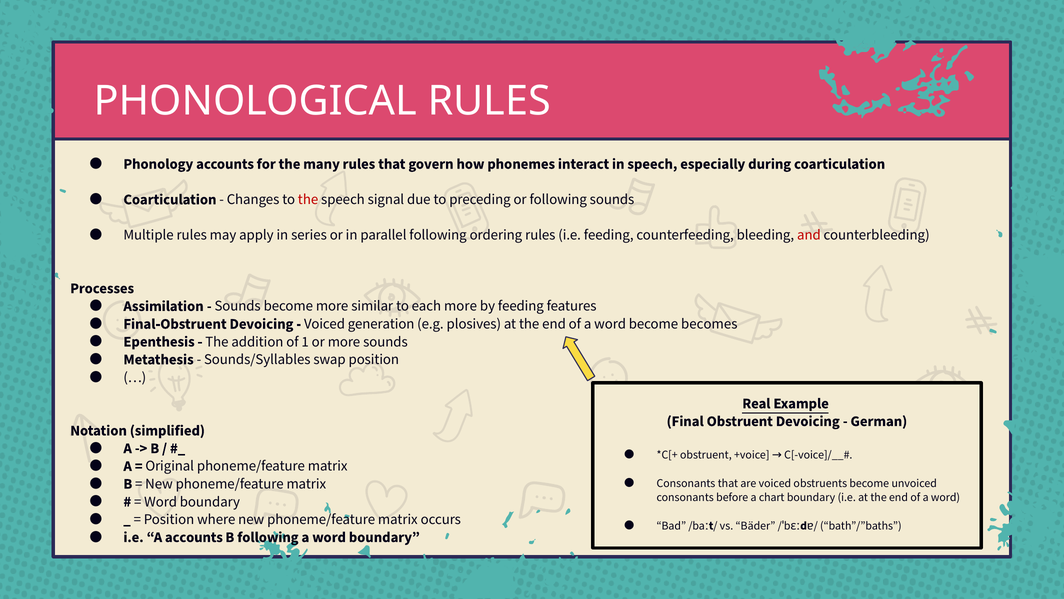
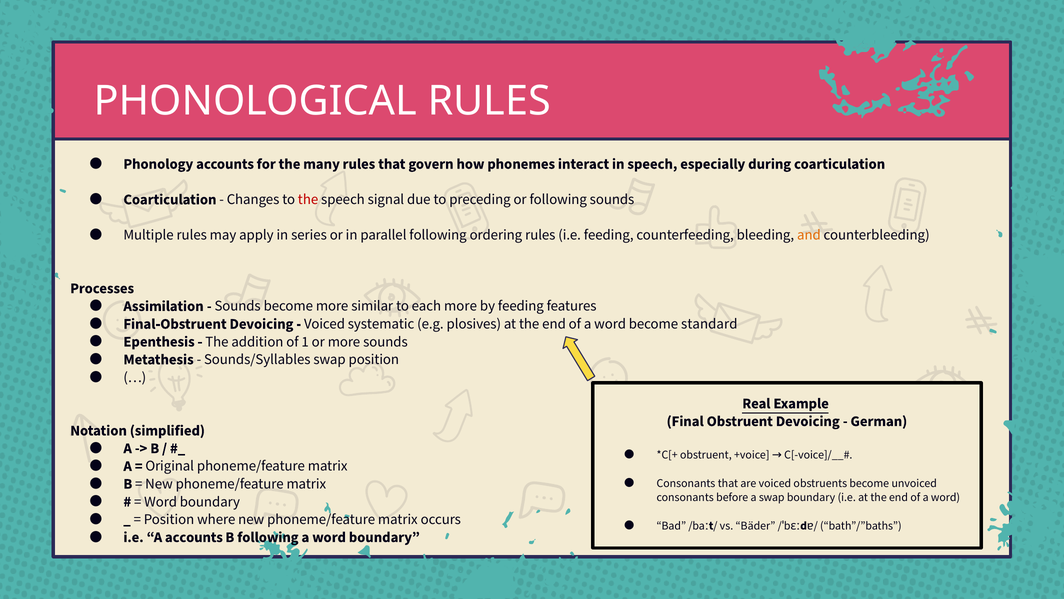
and colour: red -> orange
generation: generation -> systematic
becomes: becomes -> standard
a chart: chart -> swap
